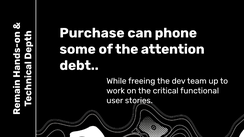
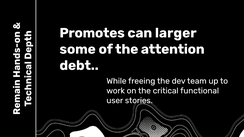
Purchase: Purchase -> Promotes
phone: phone -> larger
